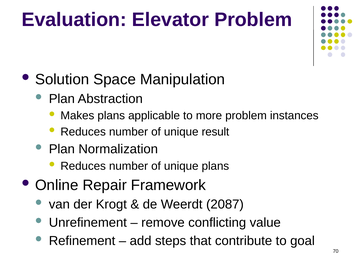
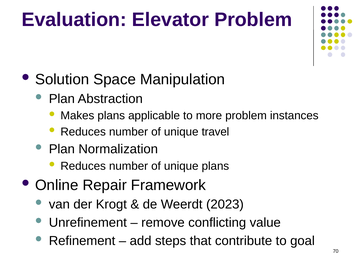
result: result -> travel
2087: 2087 -> 2023
